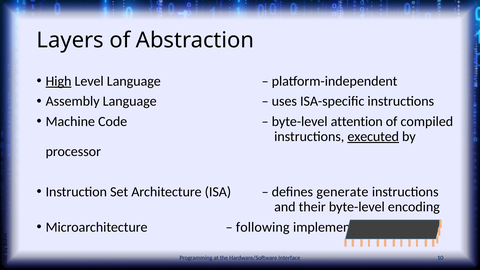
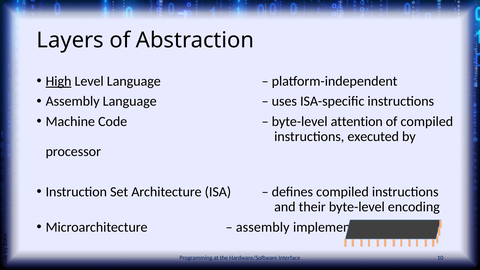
executed underline: present -> none
defines generate: generate -> compiled
following at (263, 227): following -> assembly
